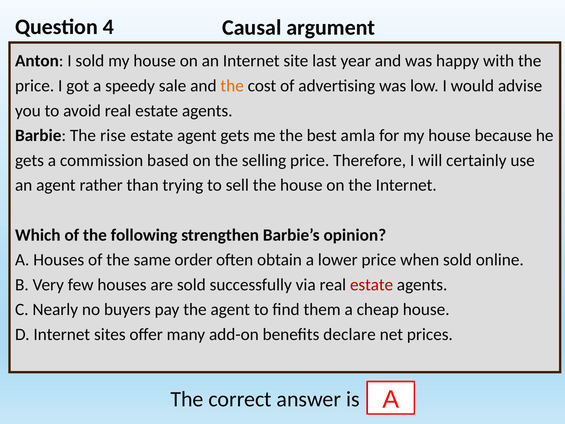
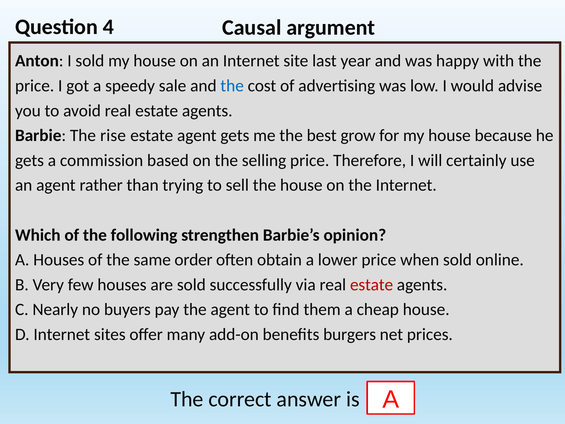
the at (232, 86) colour: orange -> blue
amla: amla -> grow
declare: declare -> burgers
